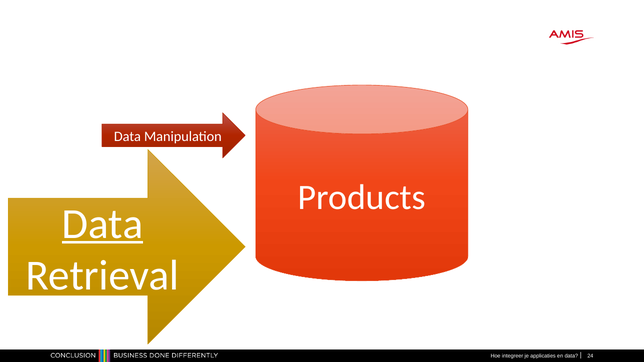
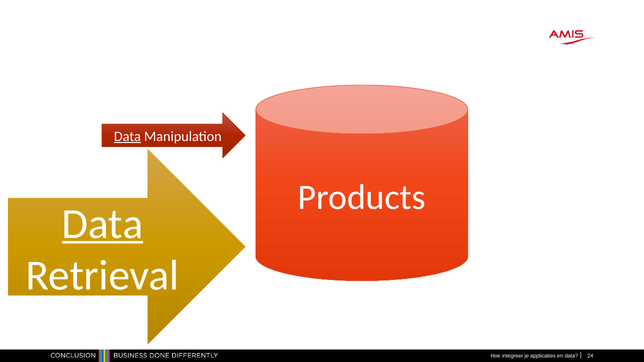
Data at (127, 136) underline: none -> present
